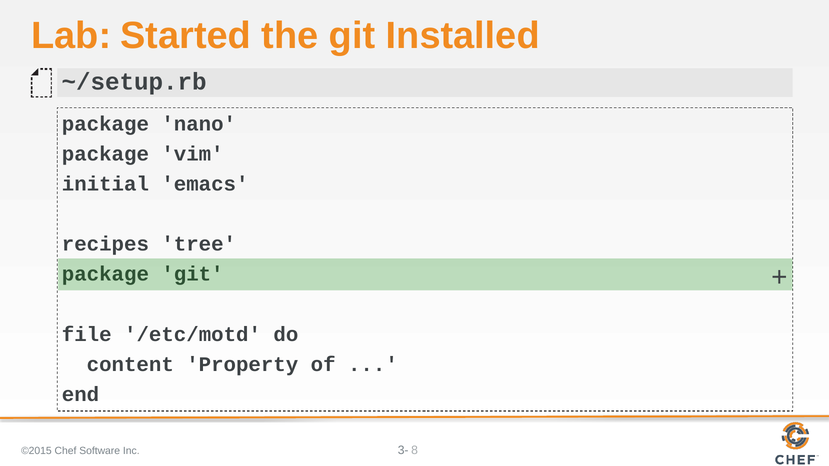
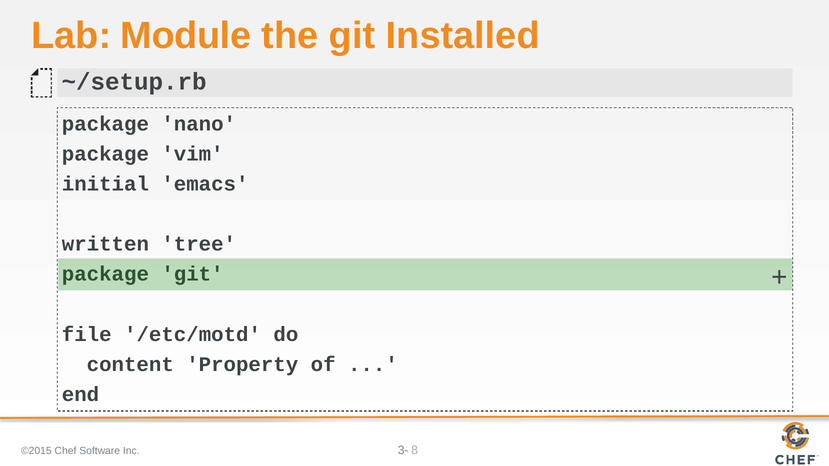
Started: Started -> Module
recipes: recipes -> written
